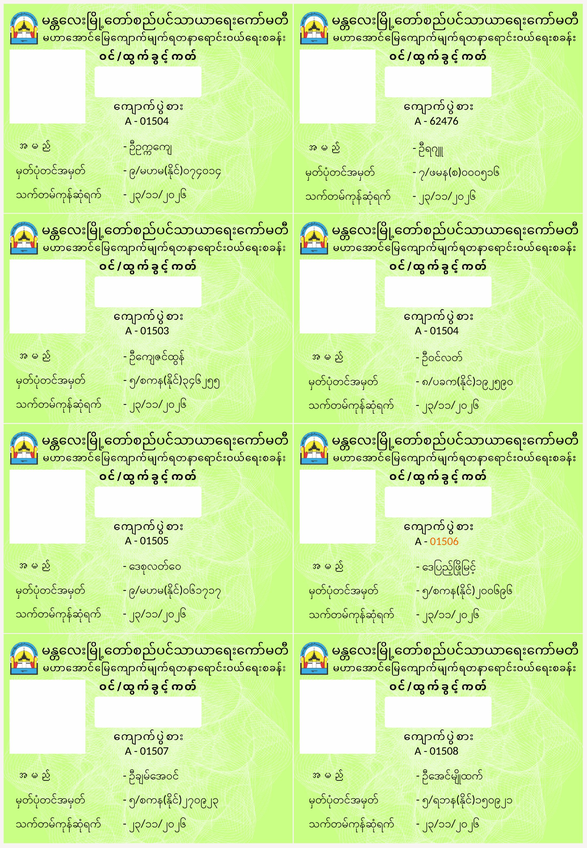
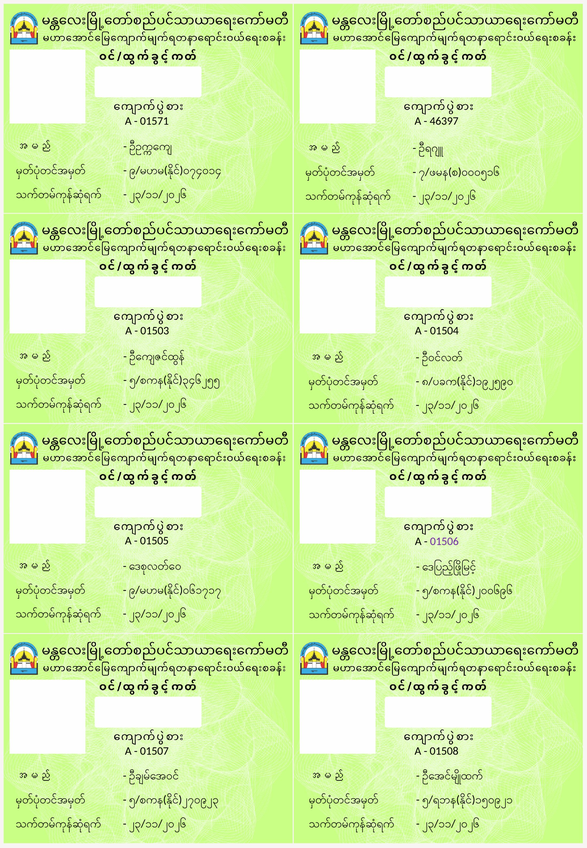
01504 at (154, 121): 01504 -> 01571
62476: 62476 -> 46397
01506 colour: orange -> purple
